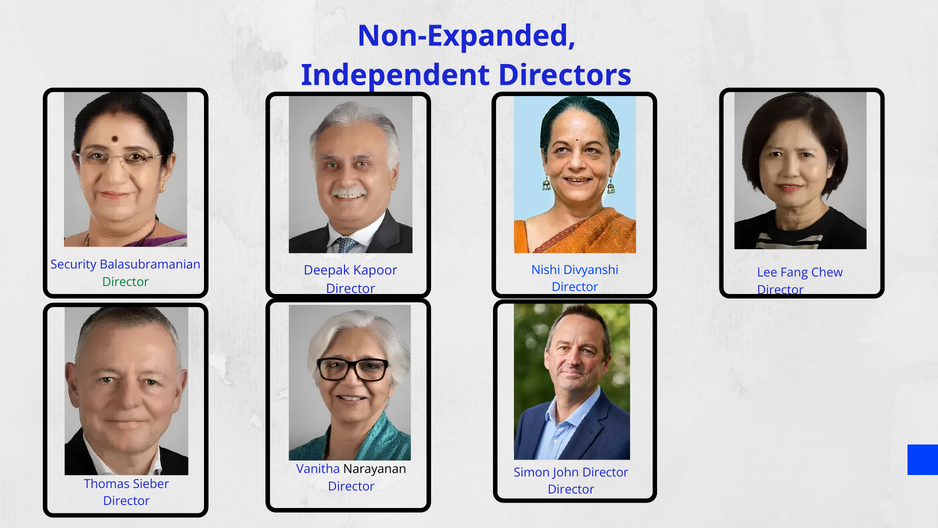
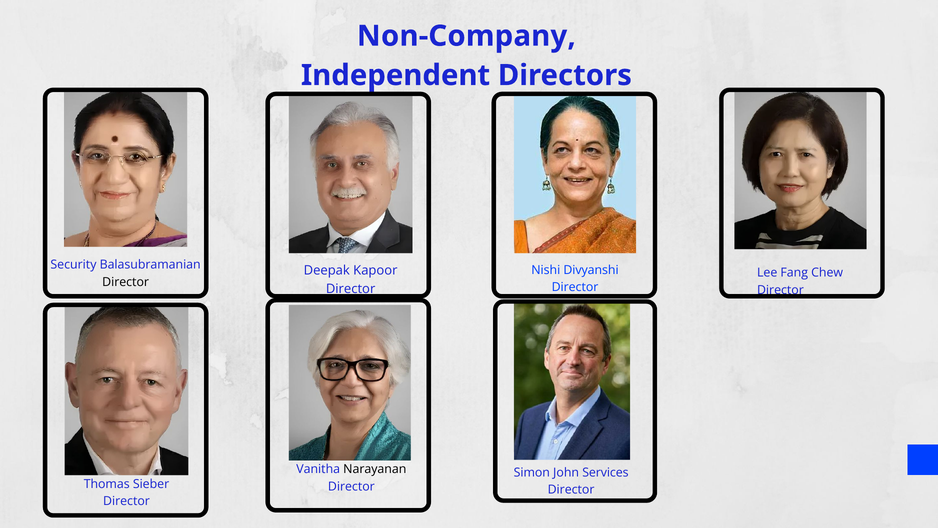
Non-Expanded: Non-Expanded -> Non-Company
Director at (126, 282) colour: green -> black
John Director: Director -> Services
